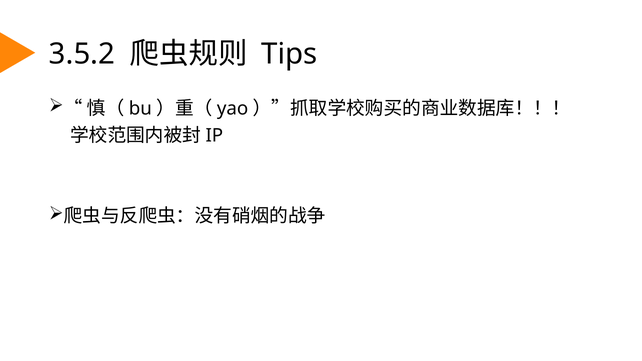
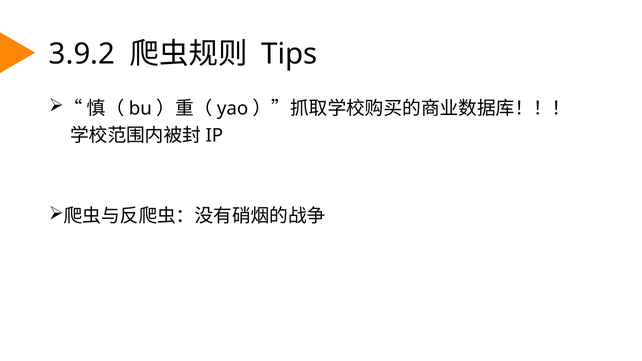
3.5.2: 3.5.2 -> 3.9.2
